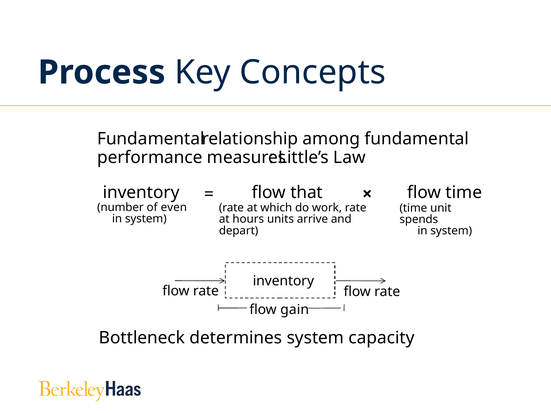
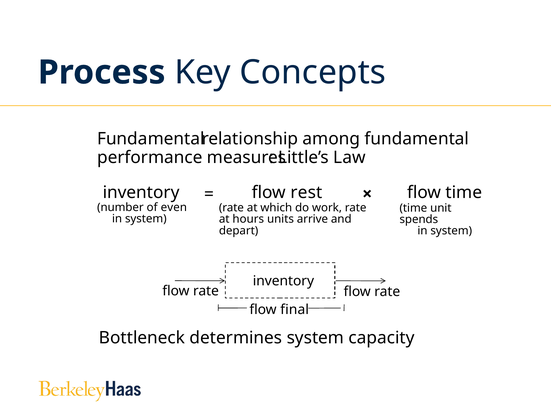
that: that -> rest
gain: gain -> final
